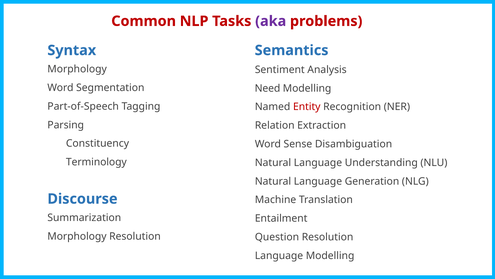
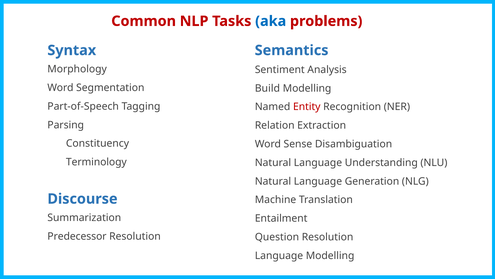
aka colour: purple -> blue
Need: Need -> Build
Morphology at (77, 236): Morphology -> Predecessor
